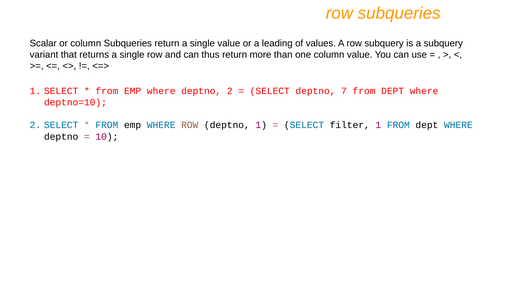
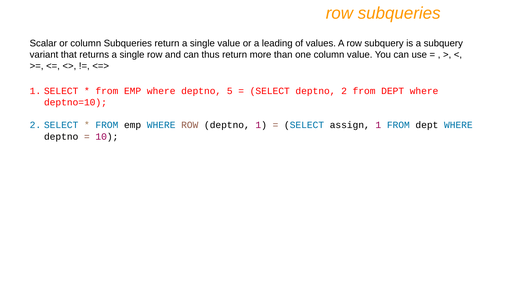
deptno 2: 2 -> 5
deptno 7: 7 -> 2
filter: filter -> assign
